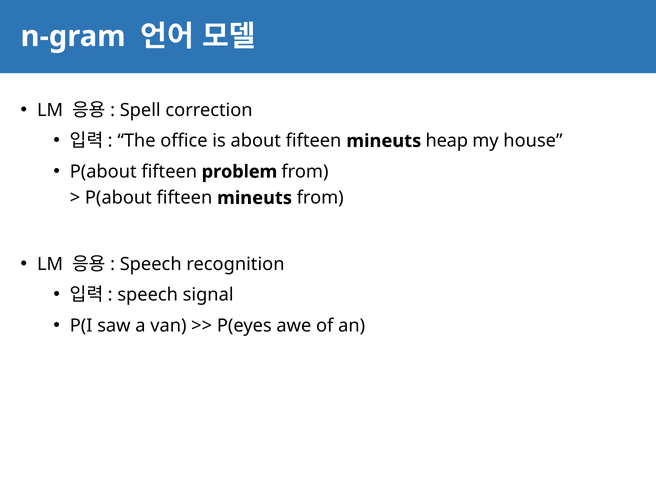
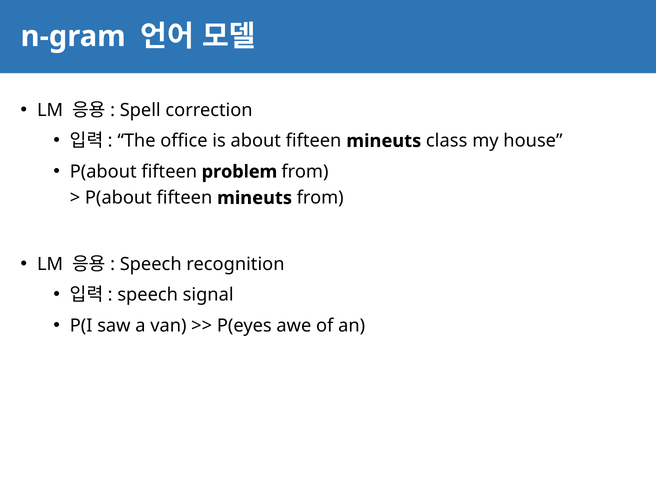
heap: heap -> class
